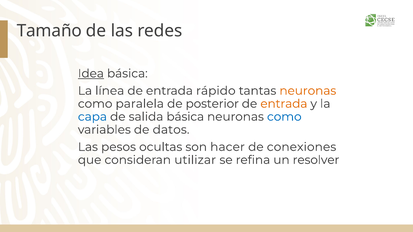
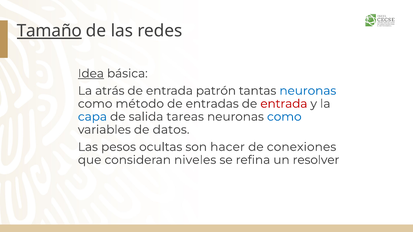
Tamaño underline: none -> present
línea: línea -> atrás
rápido: rápido -> patrón
neuronas at (308, 91) colour: orange -> blue
paralela: paralela -> método
posterior: posterior -> entradas
entrada at (284, 104) colour: orange -> red
salida básica: básica -> tareas
utilizar: utilizar -> niveles
